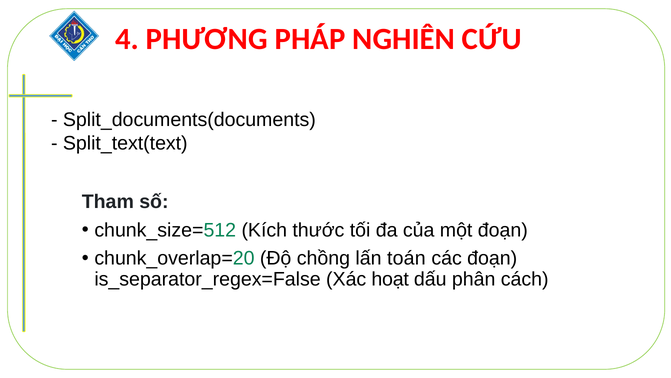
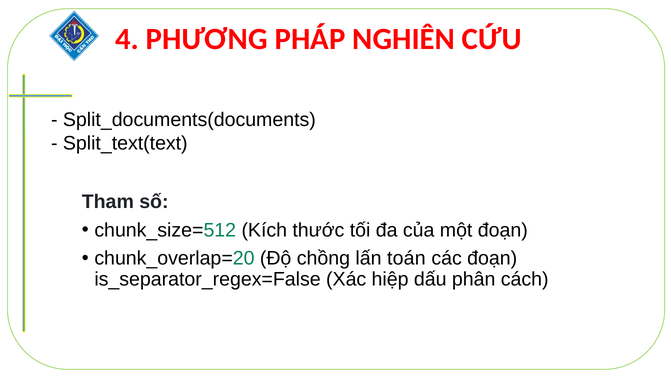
hoạt: hoạt -> hiệp
